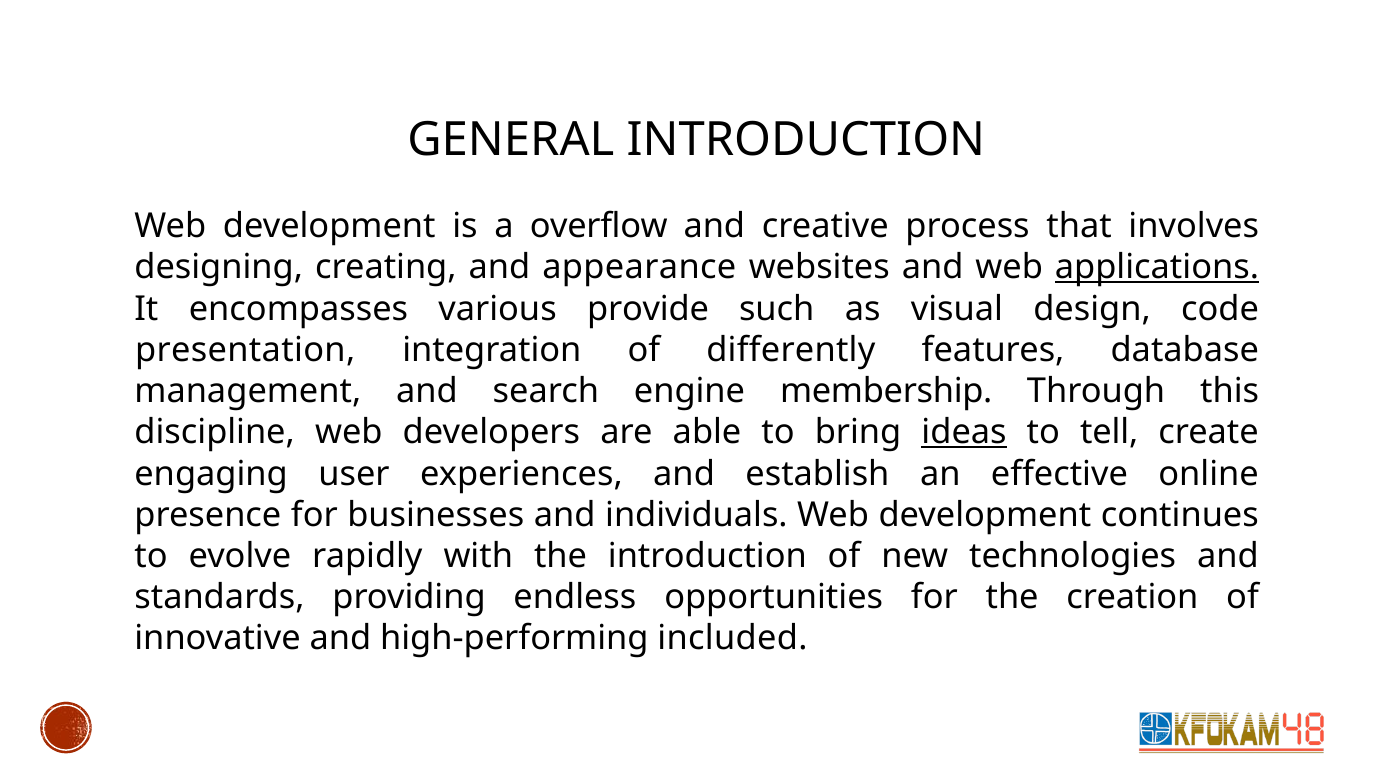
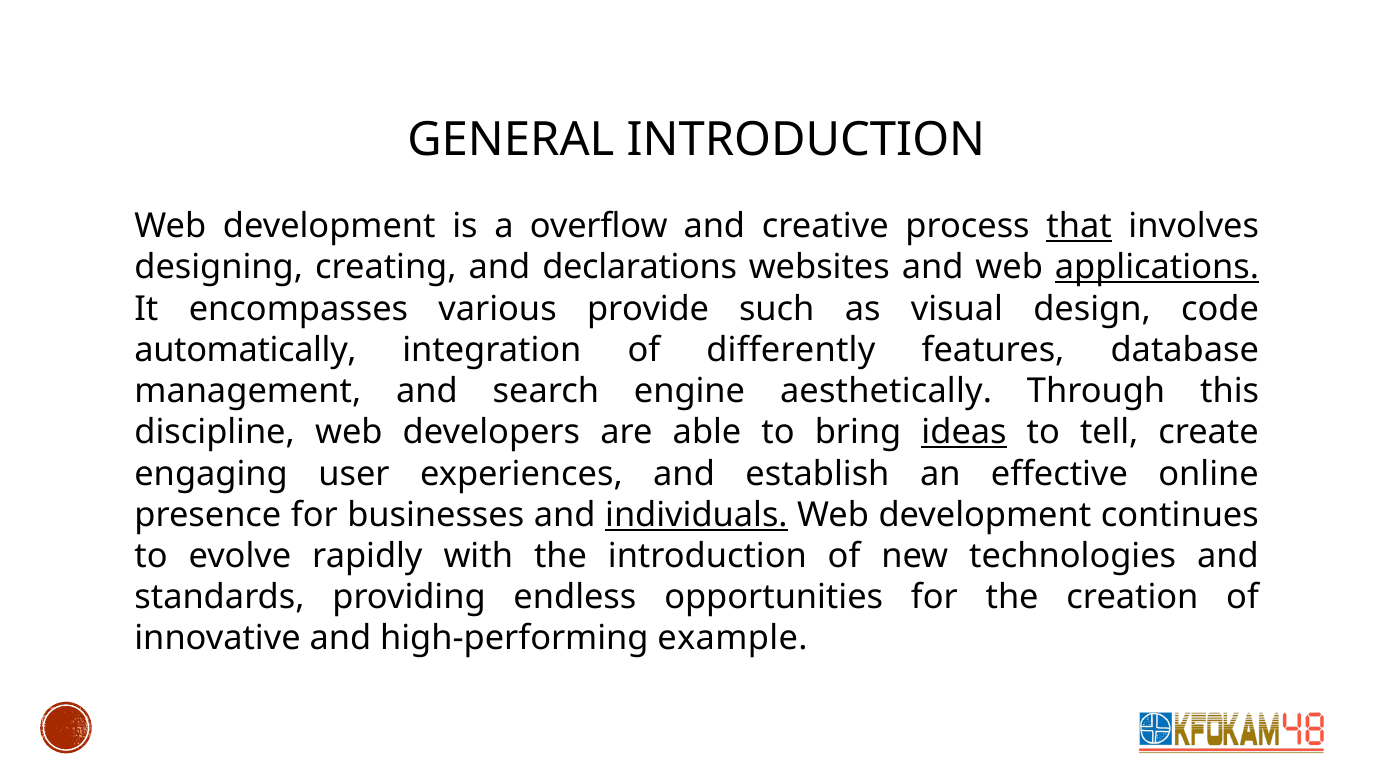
that underline: none -> present
appearance: appearance -> declarations
presentation: presentation -> automatically
membership: membership -> aesthetically
individuals underline: none -> present
included: included -> example
